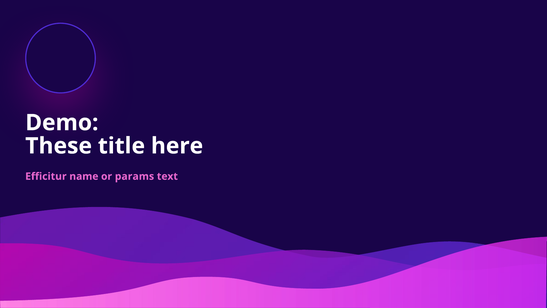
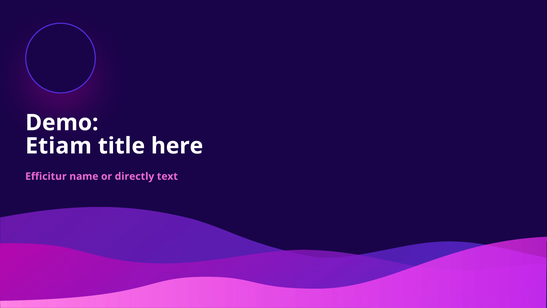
These: These -> Etiam
params: params -> directly
